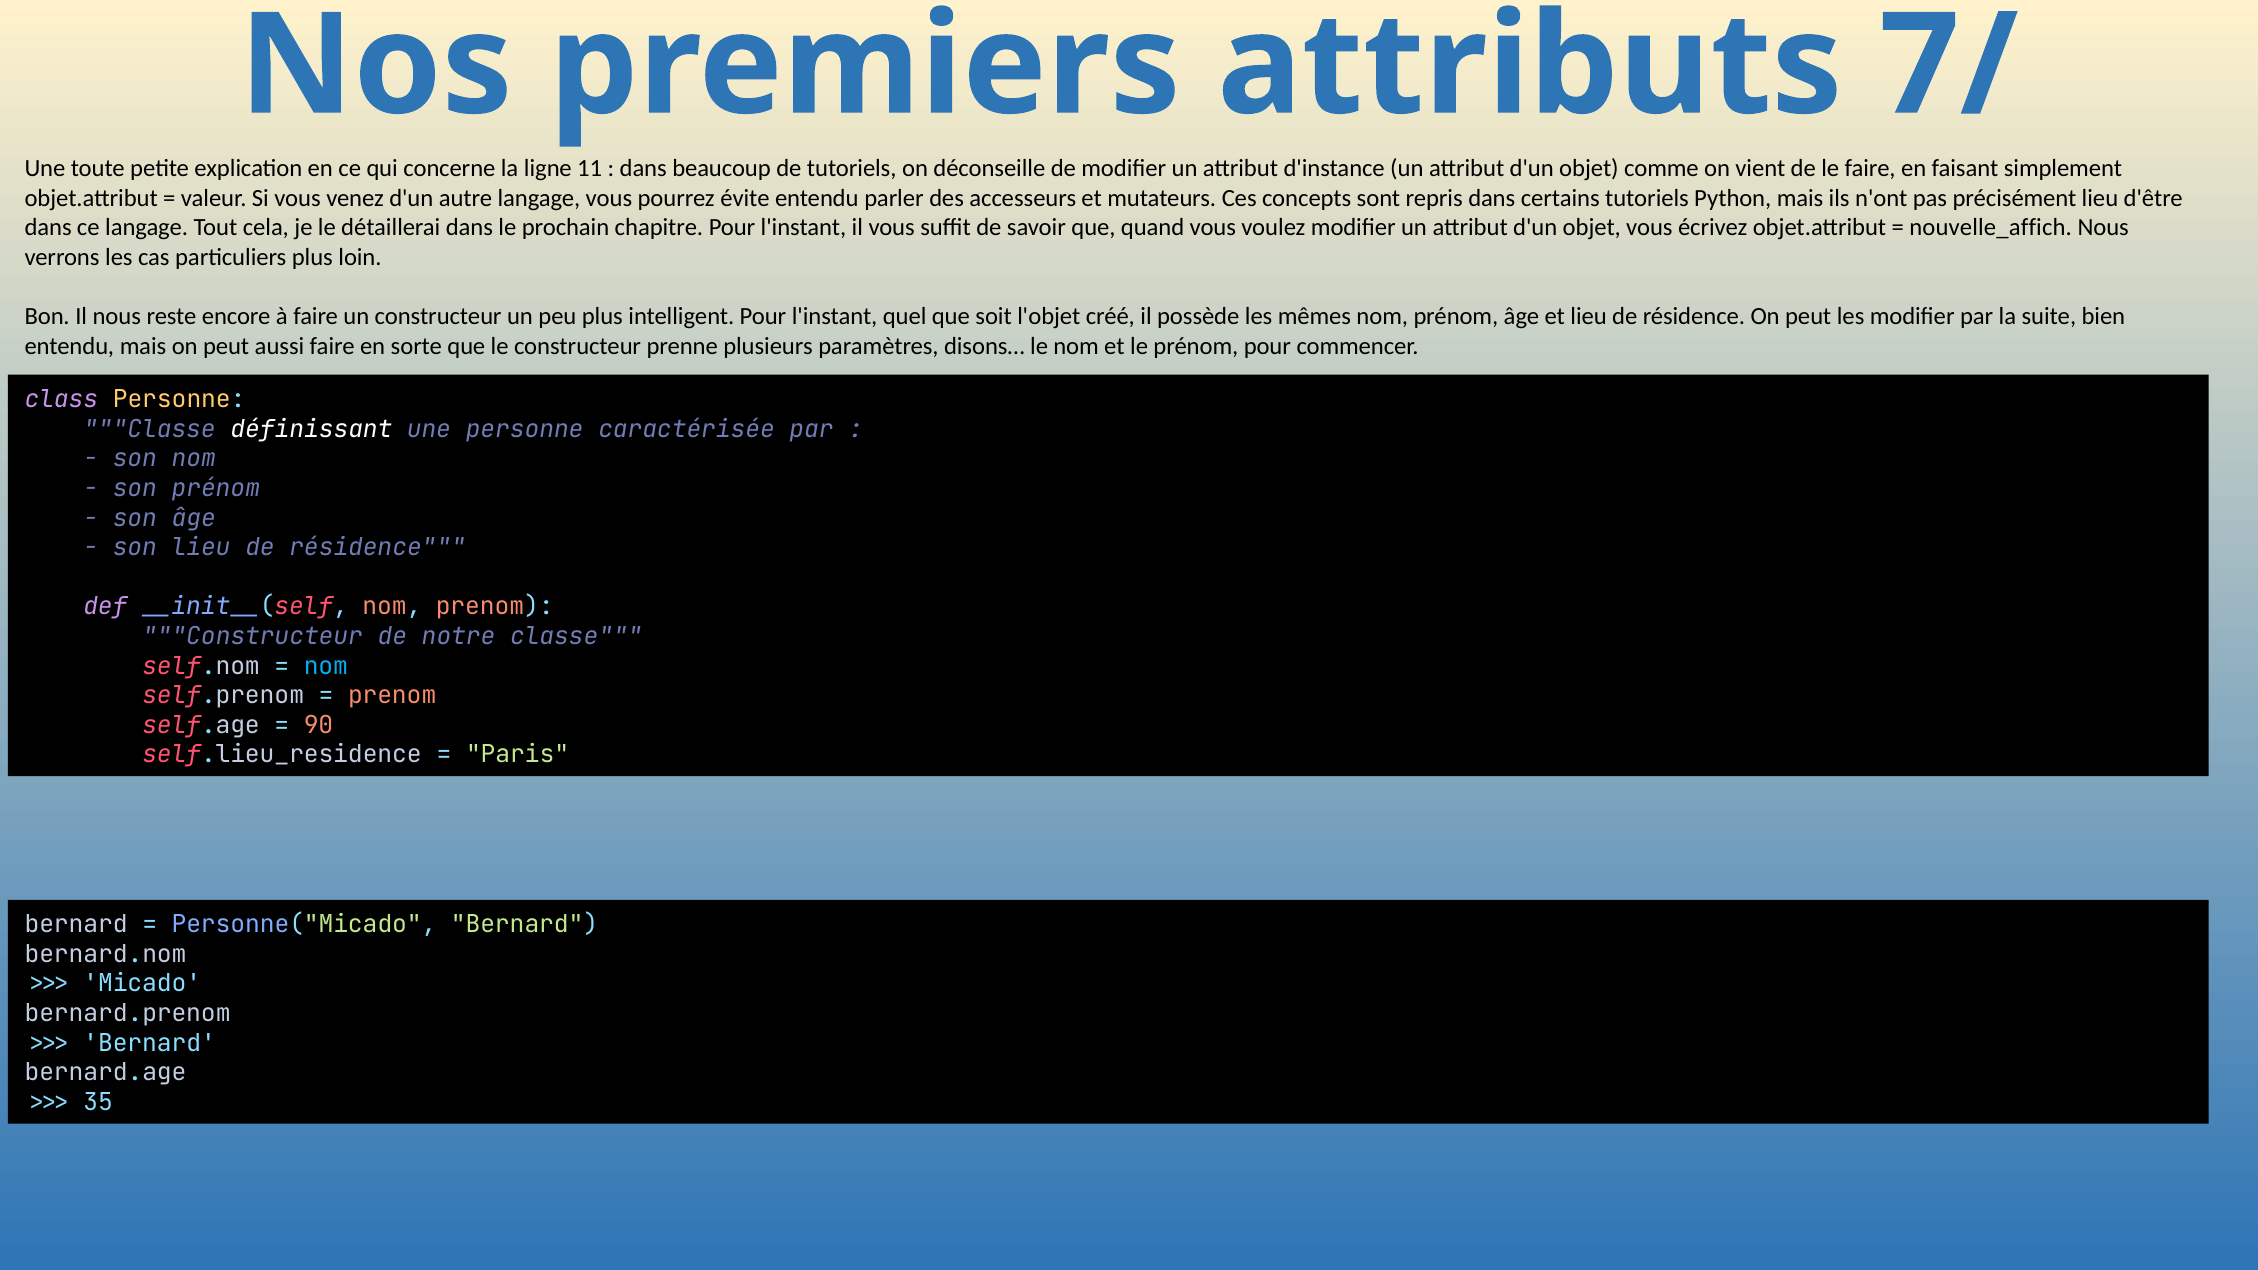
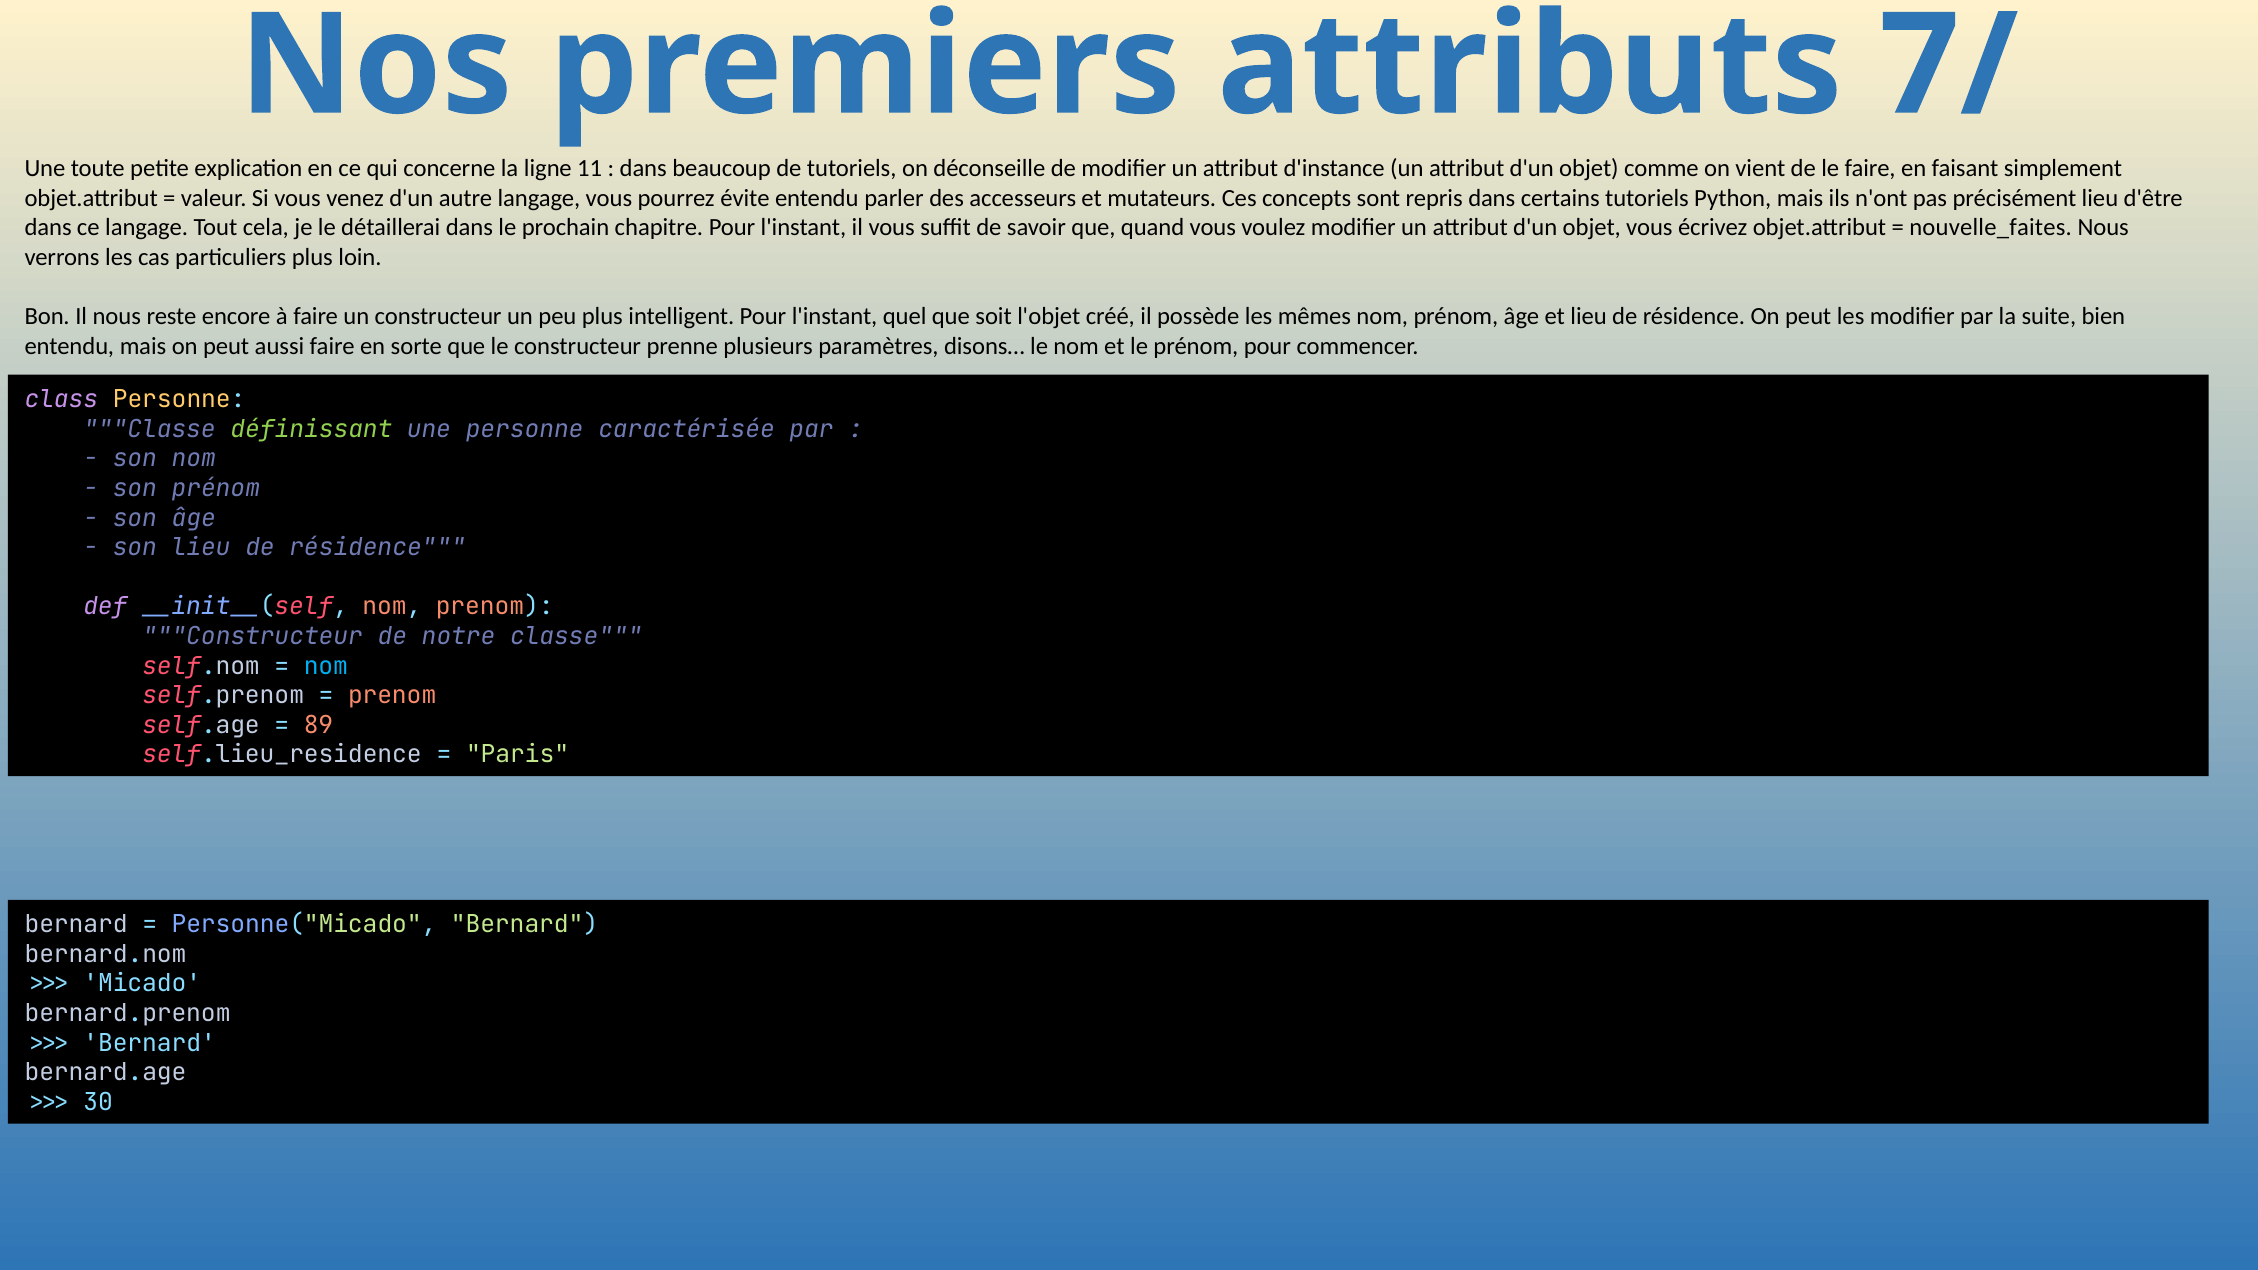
nouvelle_affich: nouvelle_affich -> nouvelle_faites
définissant colour: white -> light green
90: 90 -> 89
35: 35 -> 30
